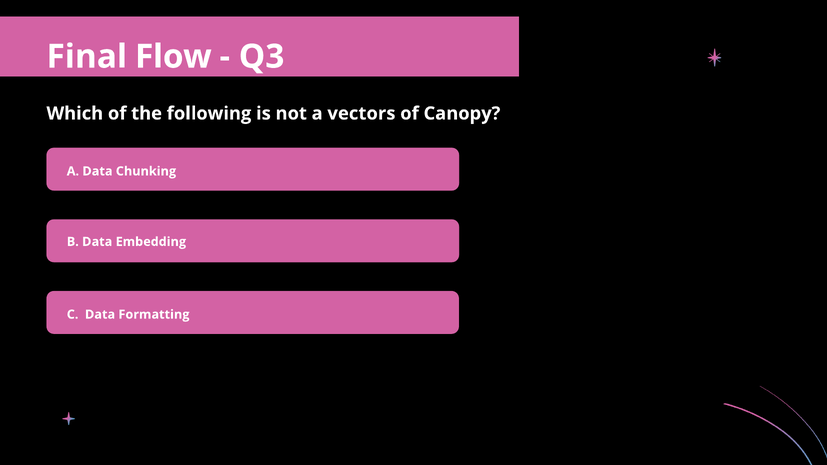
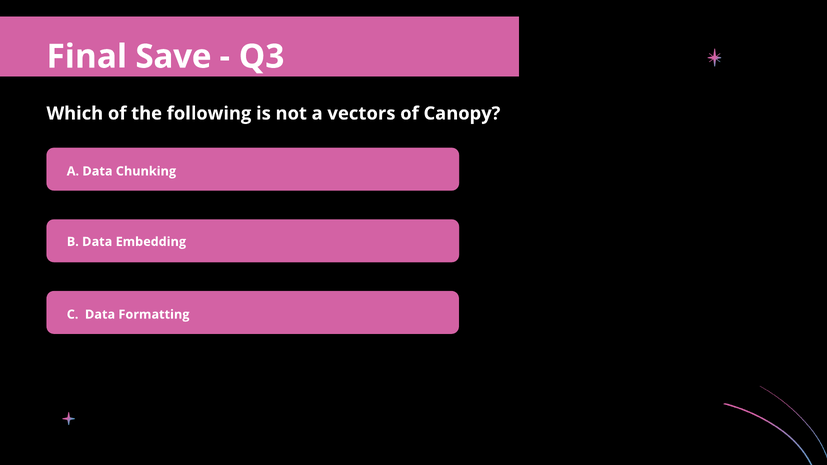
Flow: Flow -> Save
